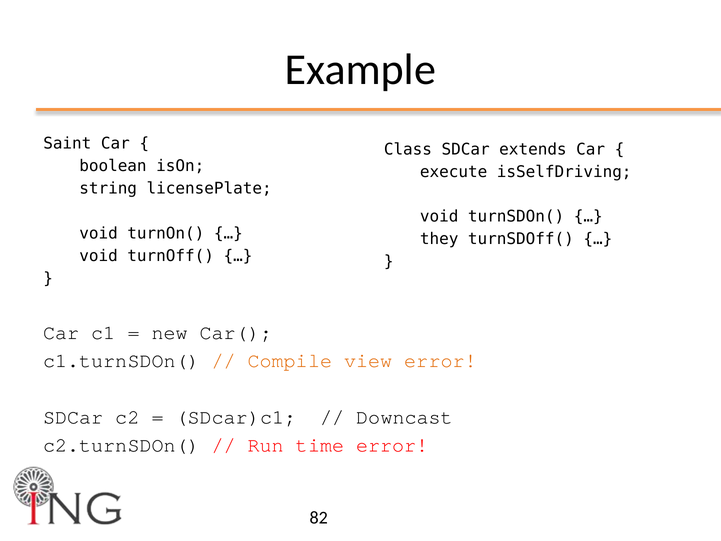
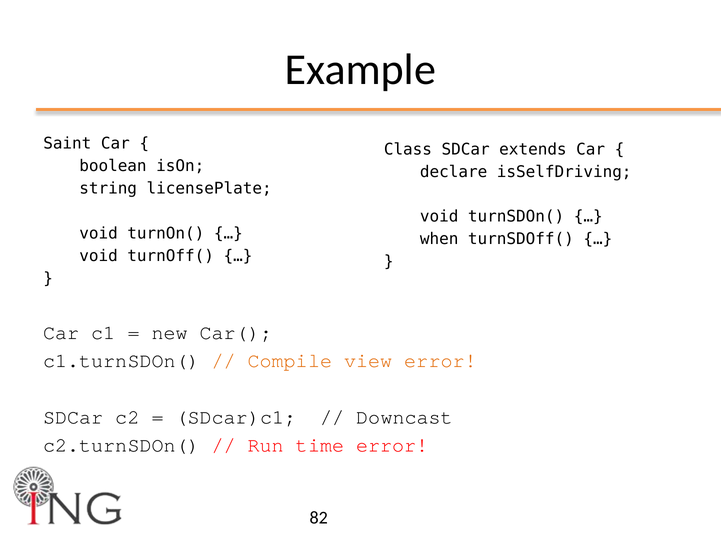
execute: execute -> declare
they: they -> when
